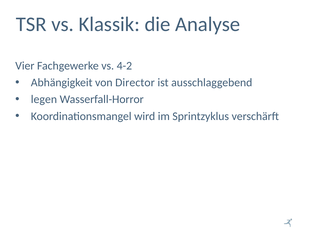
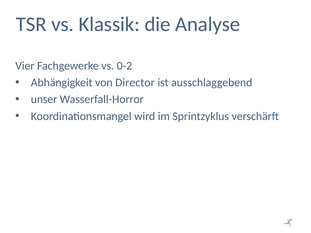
4-2: 4-2 -> 0-2
legen: legen -> unser
